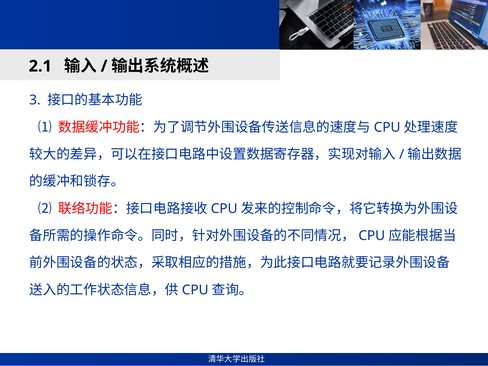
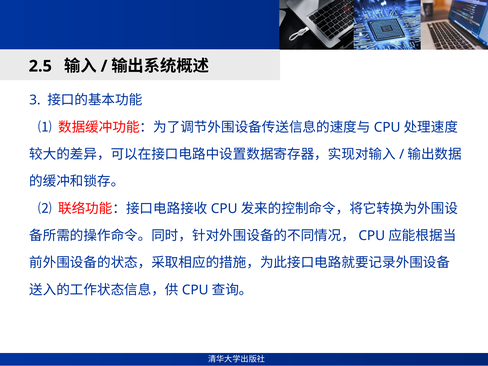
2.1: 2.1 -> 2.5
